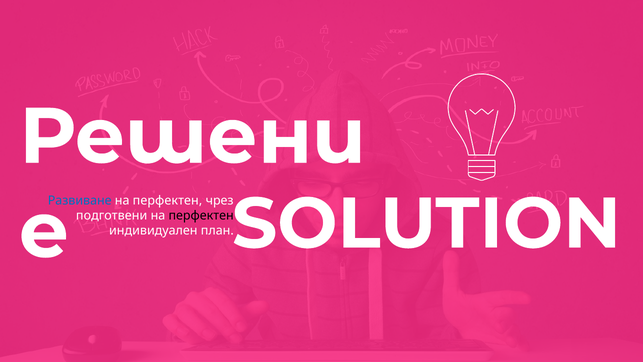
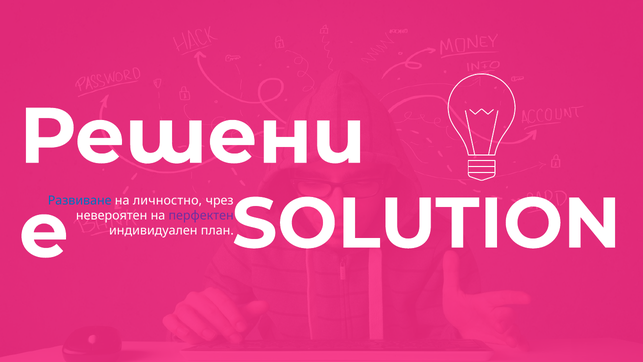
перфектен at (167, 200): перфектен -> личностно
подготвени: подготвени -> невероятен
перфектен at (201, 215) colour: black -> purple
